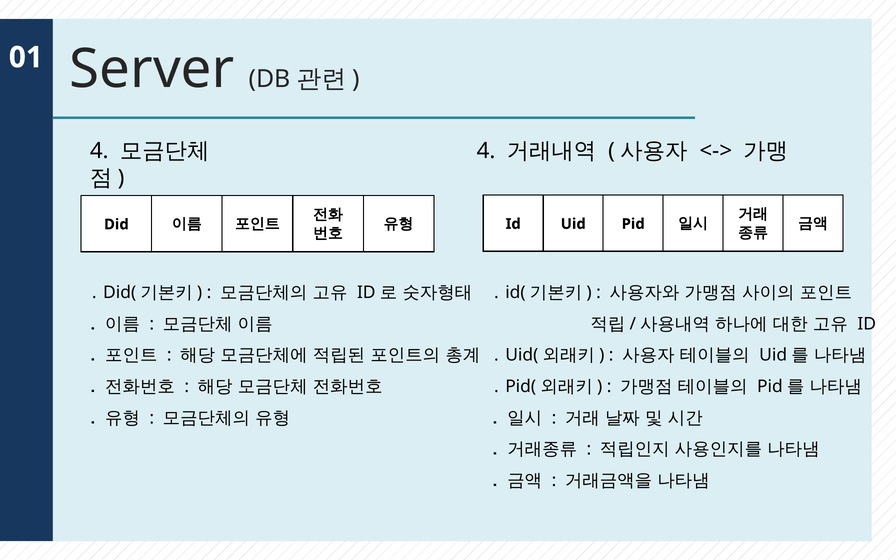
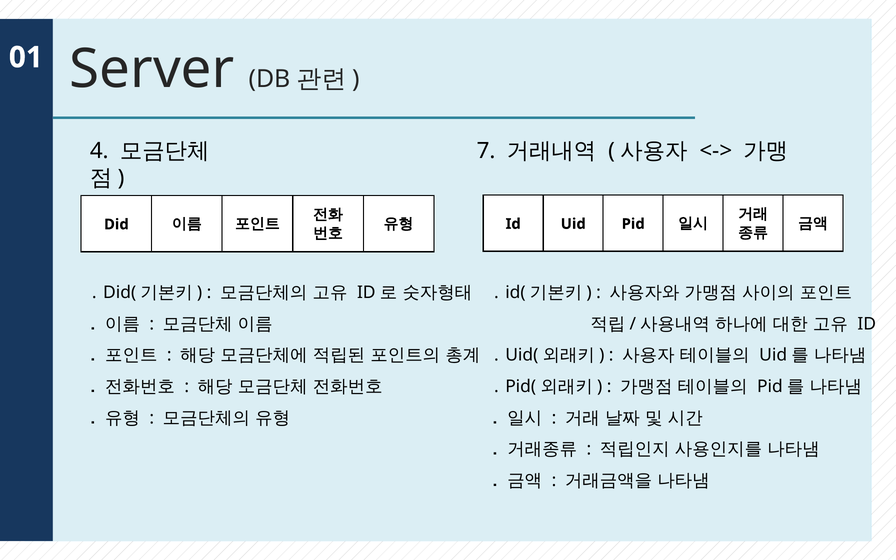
4 at (486, 151): 4 -> 7
